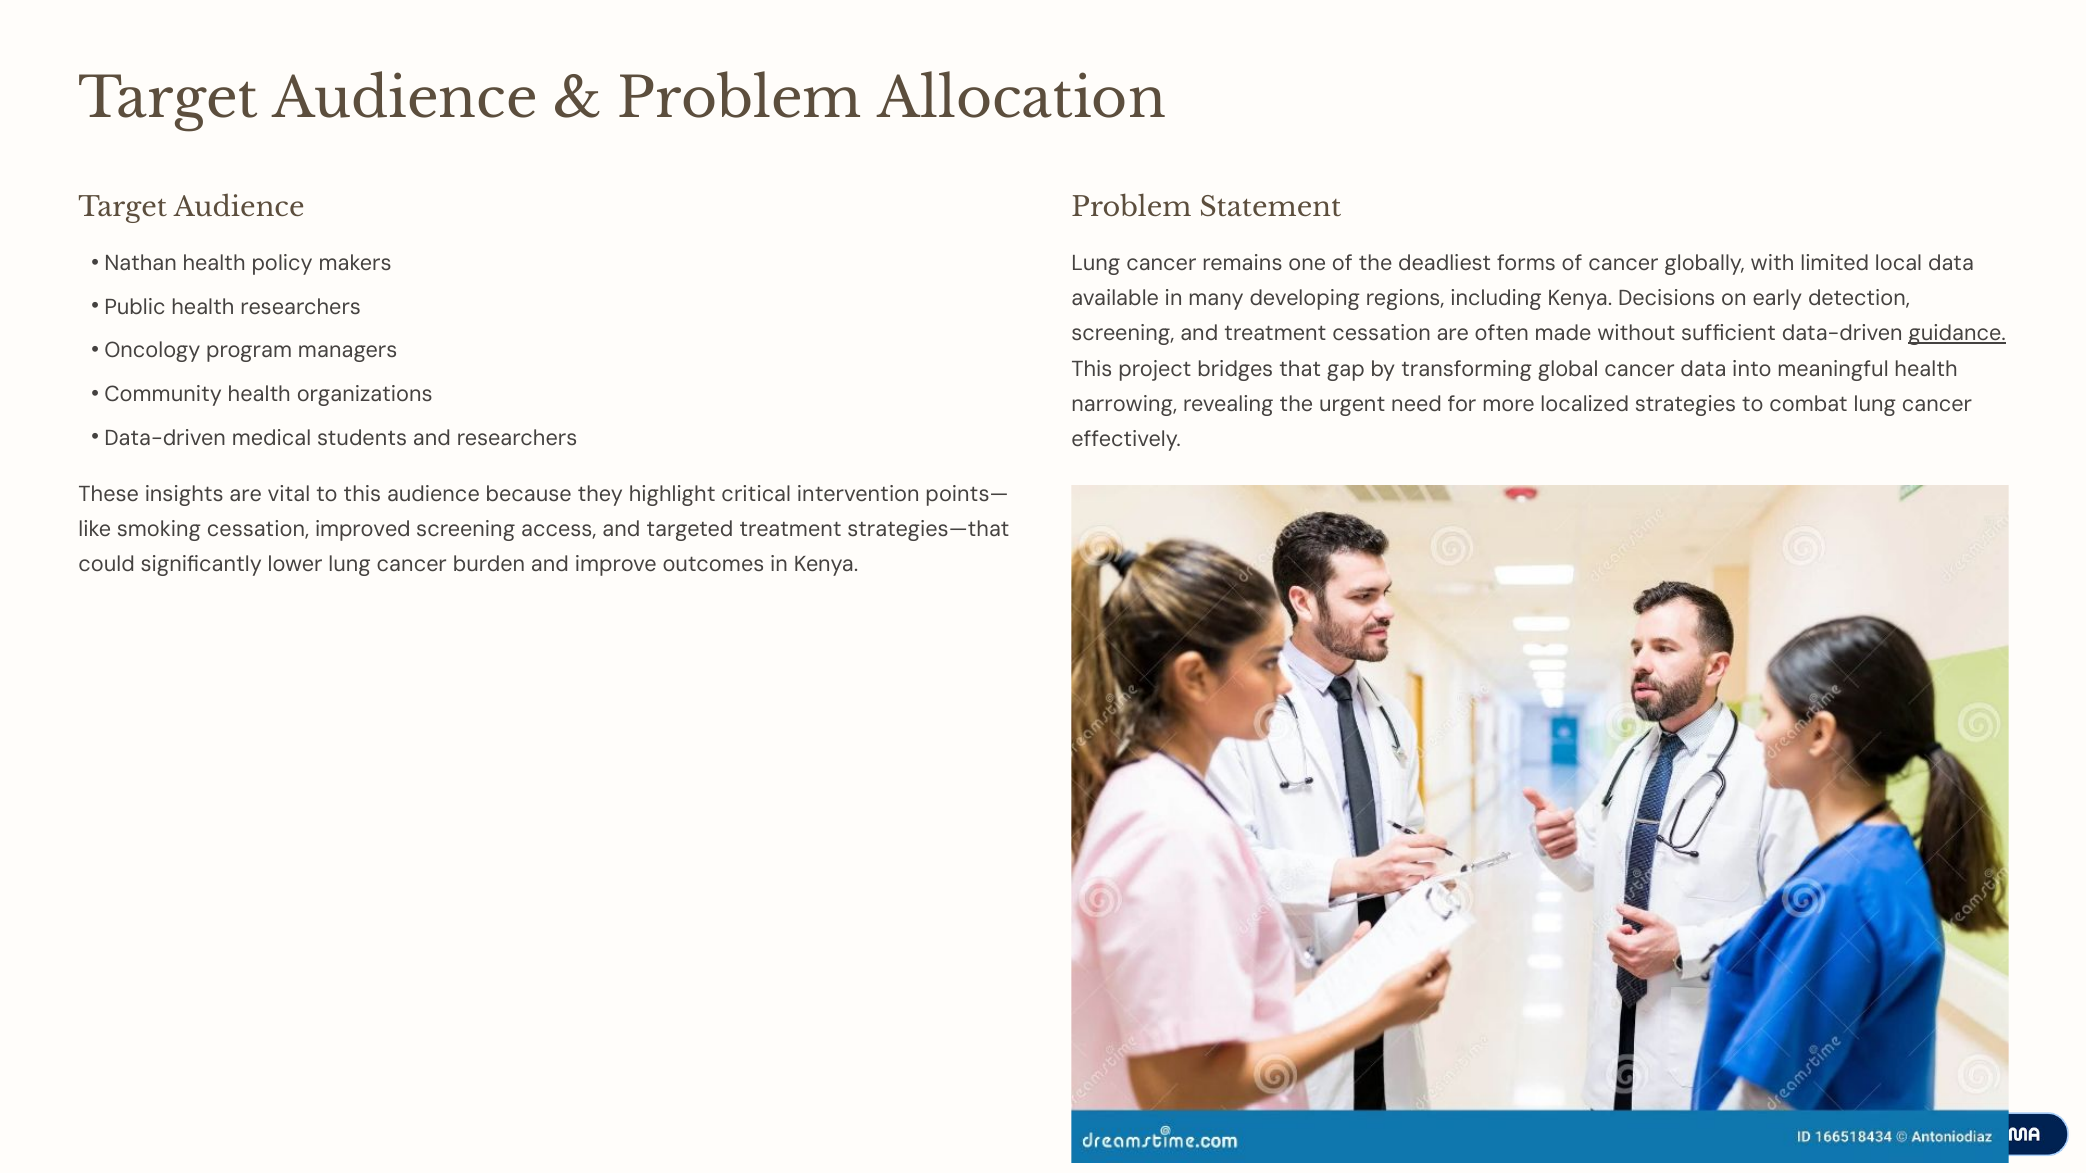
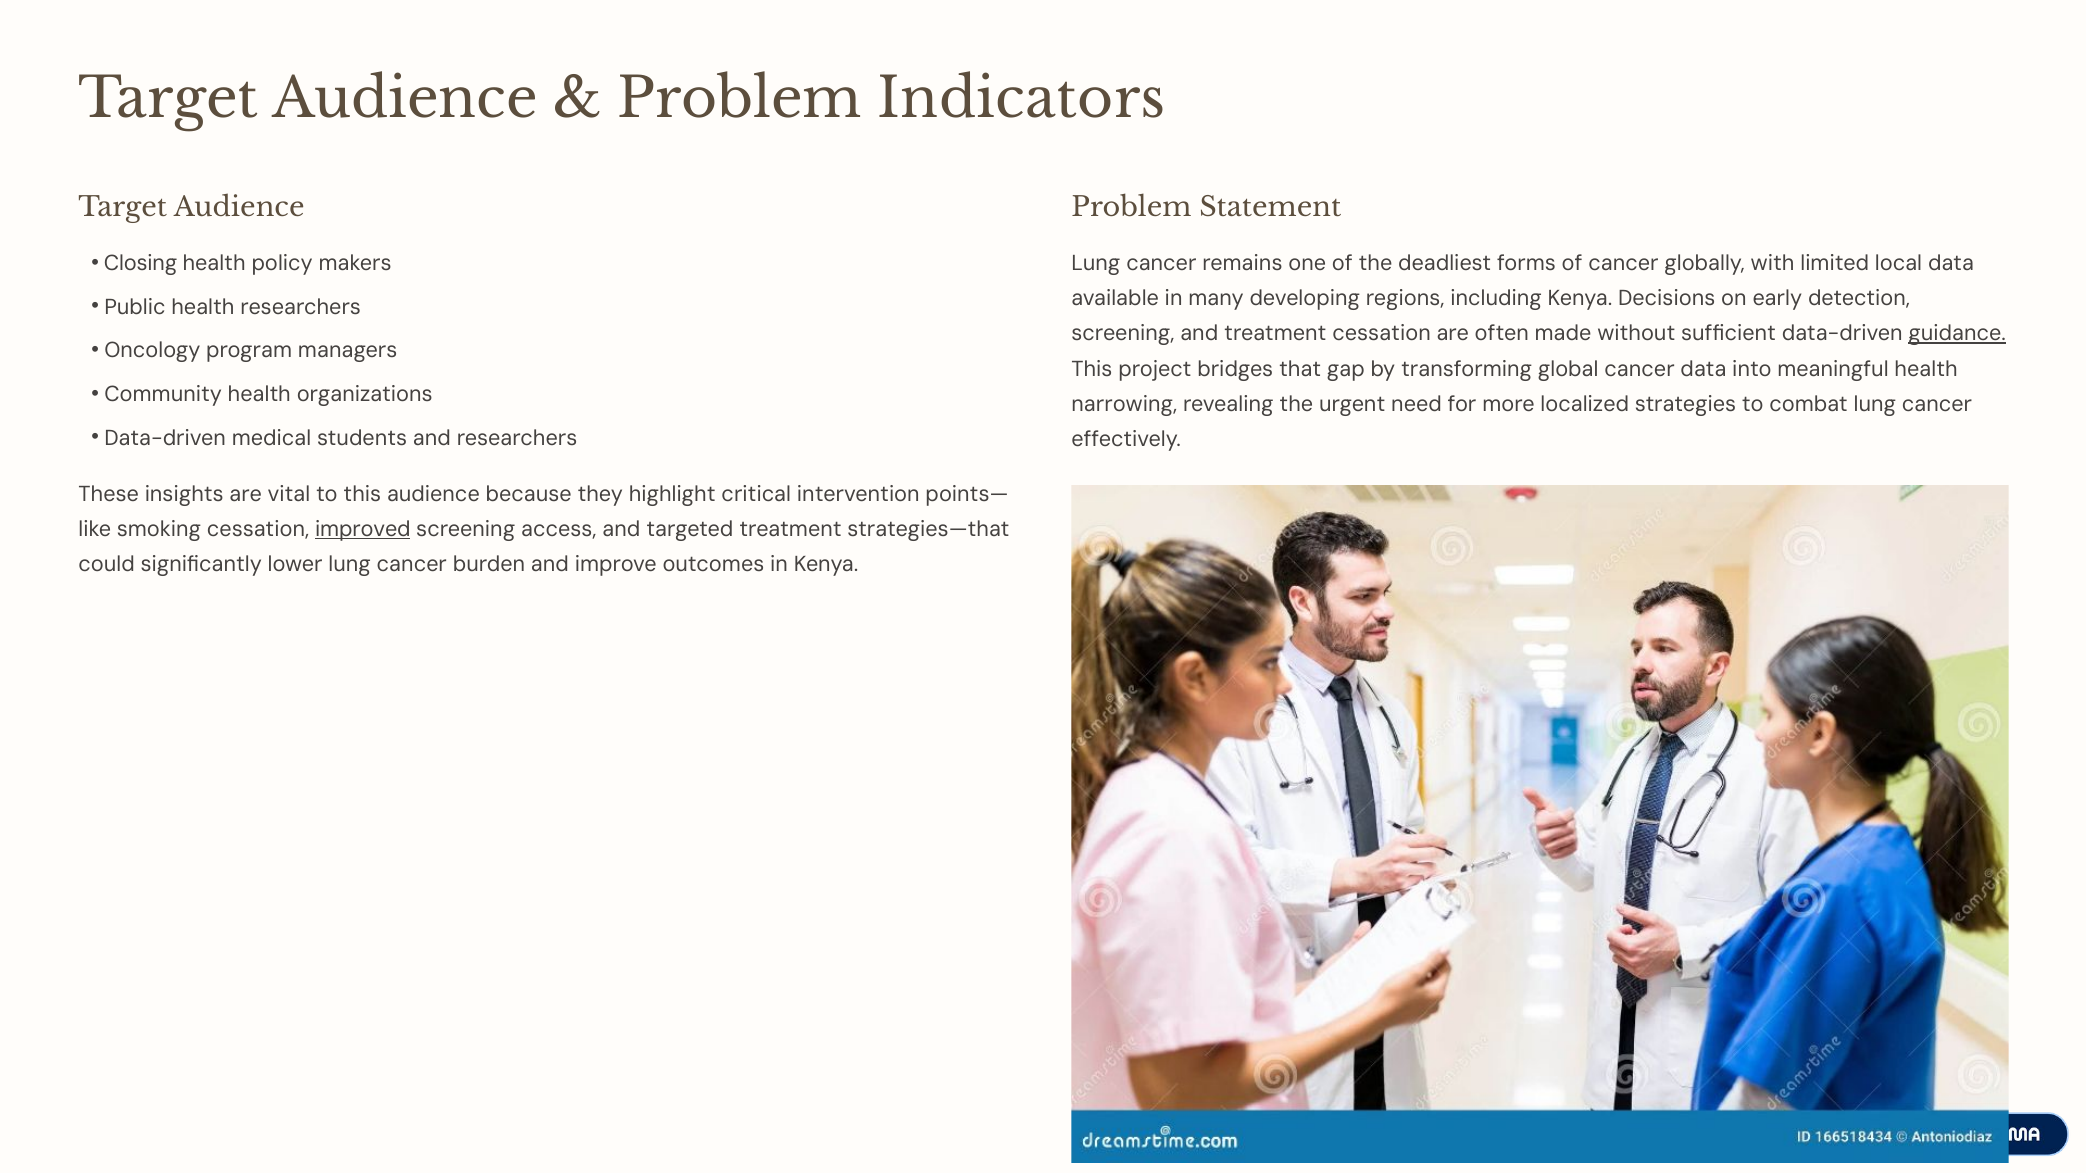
Allocation: Allocation -> Indicators
Nathan: Nathan -> Closing
improved underline: none -> present
